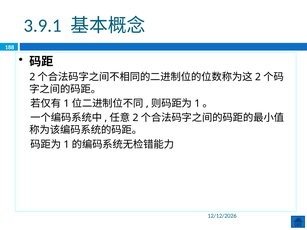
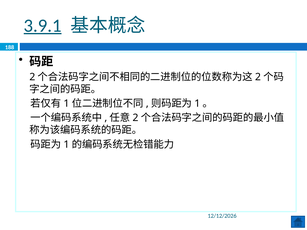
3.9.1 underline: none -> present
